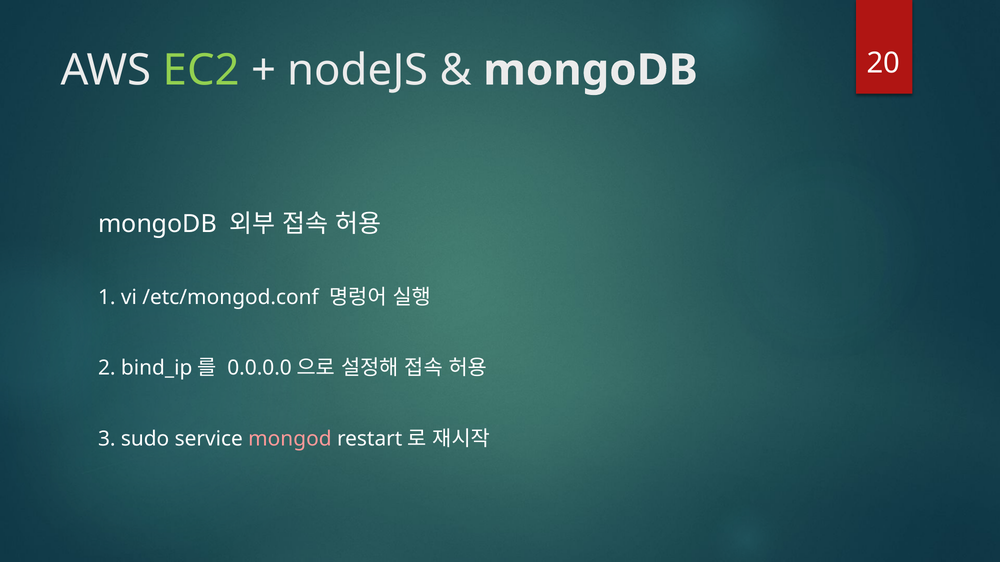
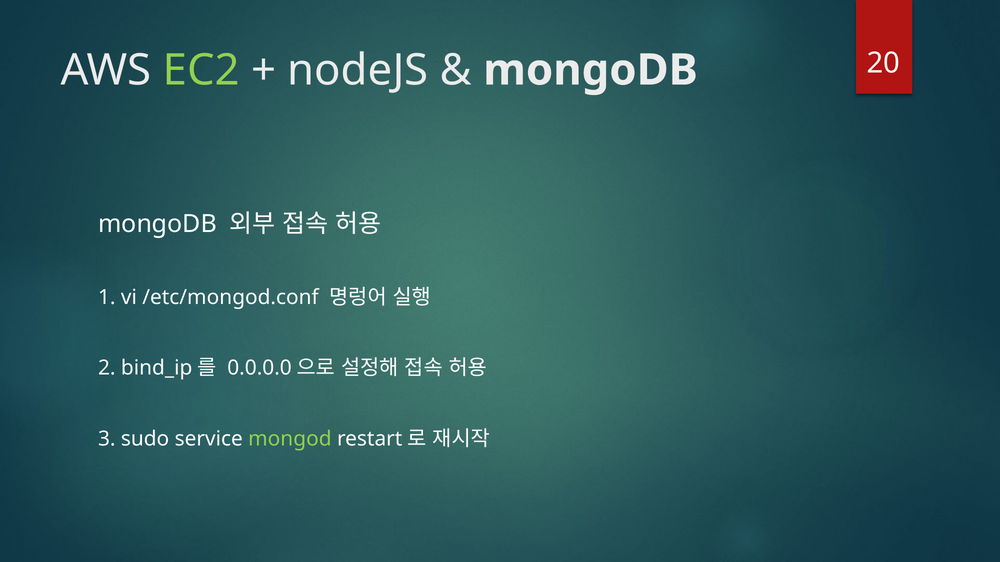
mongod colour: pink -> light green
